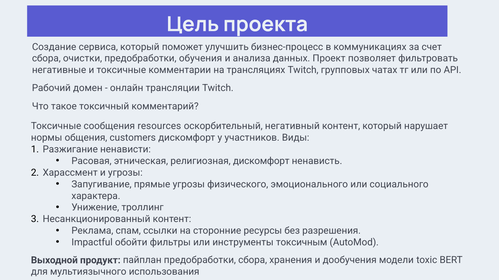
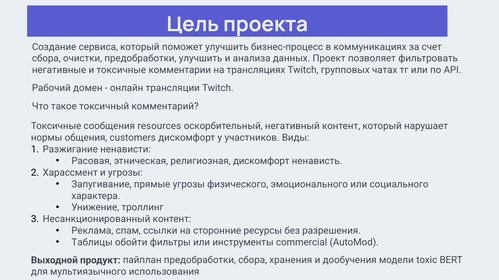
предобработки обучения: обучения -> улучшить
Impactful: Impactful -> Таблицы
токсичным: токсичным -> commercial
